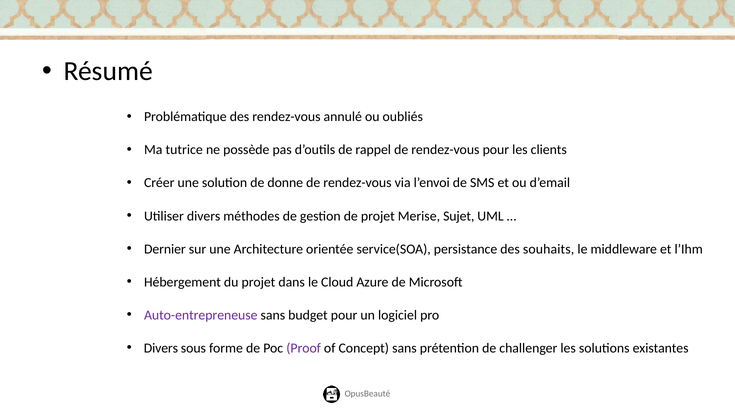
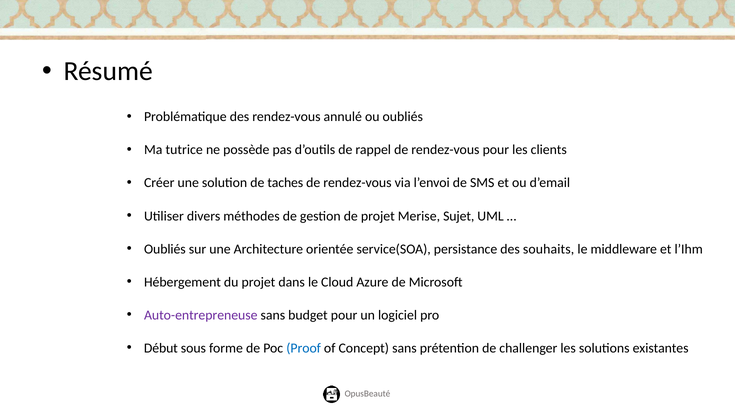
donne: donne -> taches
Dernier at (165, 249): Dernier -> Oubliés
Divers at (161, 349): Divers -> Début
Proof colour: purple -> blue
